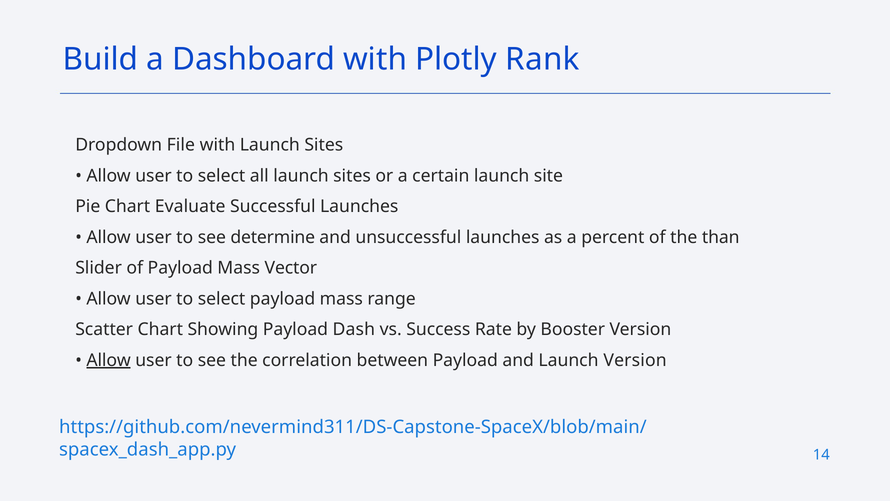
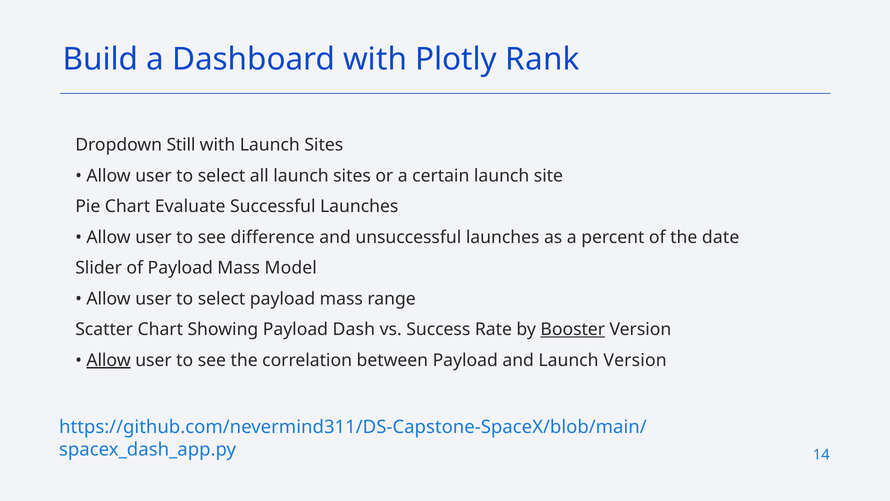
File: File -> Still
determine: determine -> difference
than: than -> date
Vector: Vector -> Model
Booster underline: none -> present
